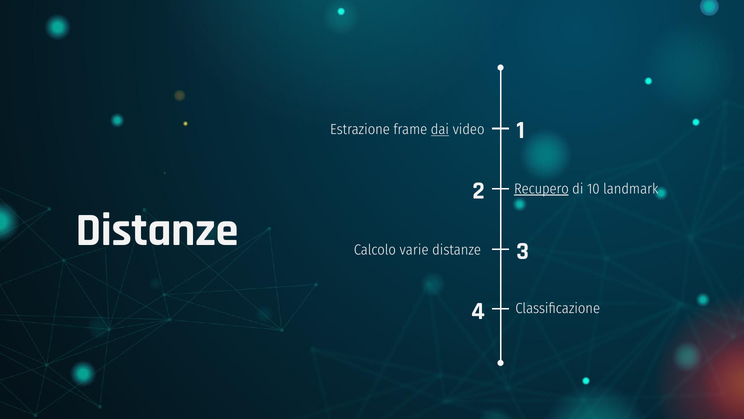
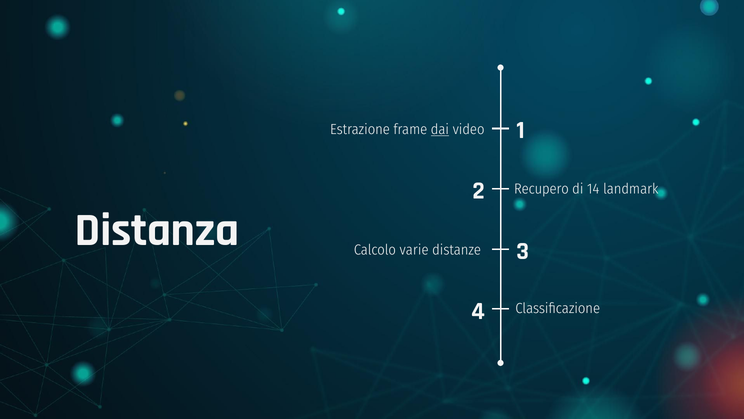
Recupero underline: present -> none
10: 10 -> 14
Distanze at (157, 230): Distanze -> Distanza
